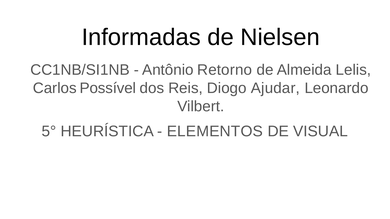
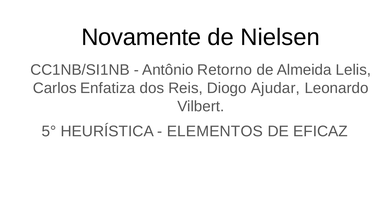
Informadas: Informadas -> Novamente
Possível: Possível -> Enfatiza
VISUAL: VISUAL -> EFICAZ
